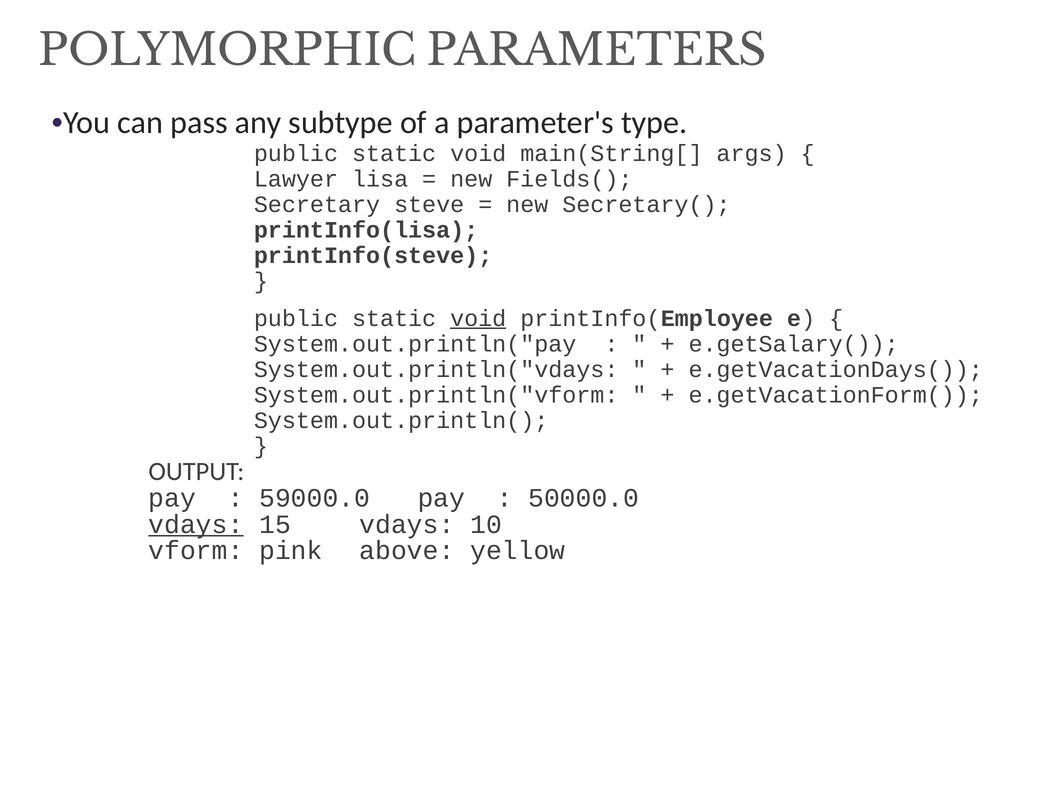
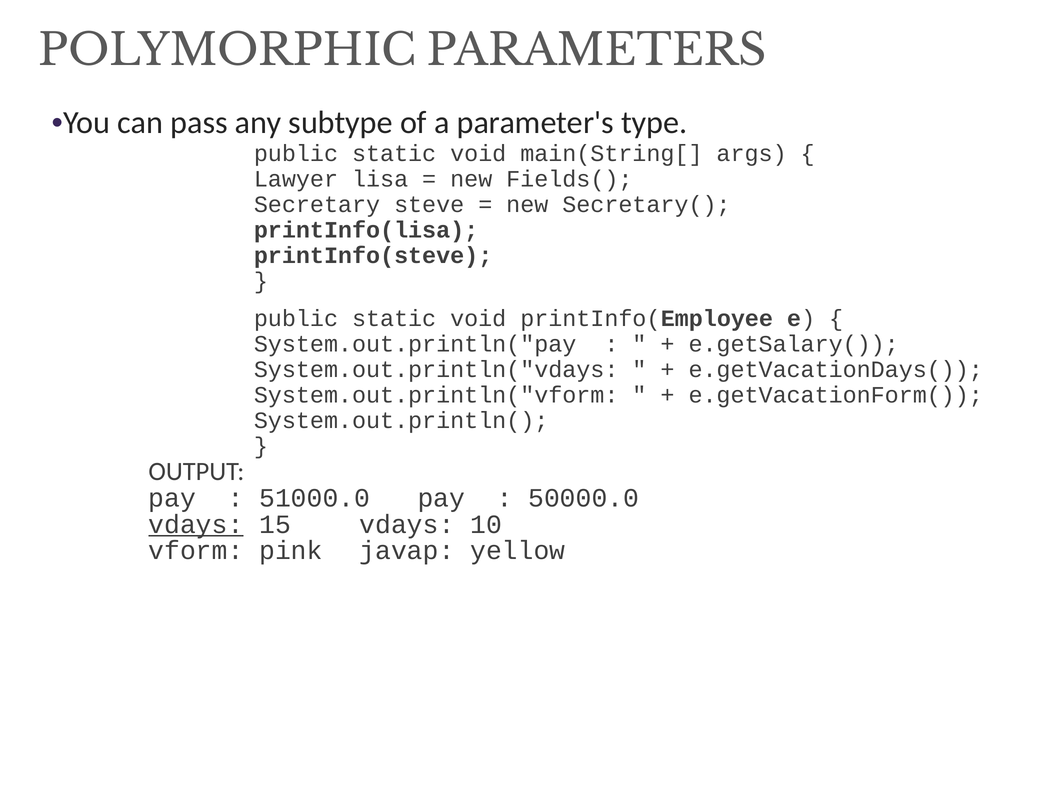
void at (478, 318) underline: present -> none
59000.0: 59000.0 -> 51000.0
above: above -> javap
